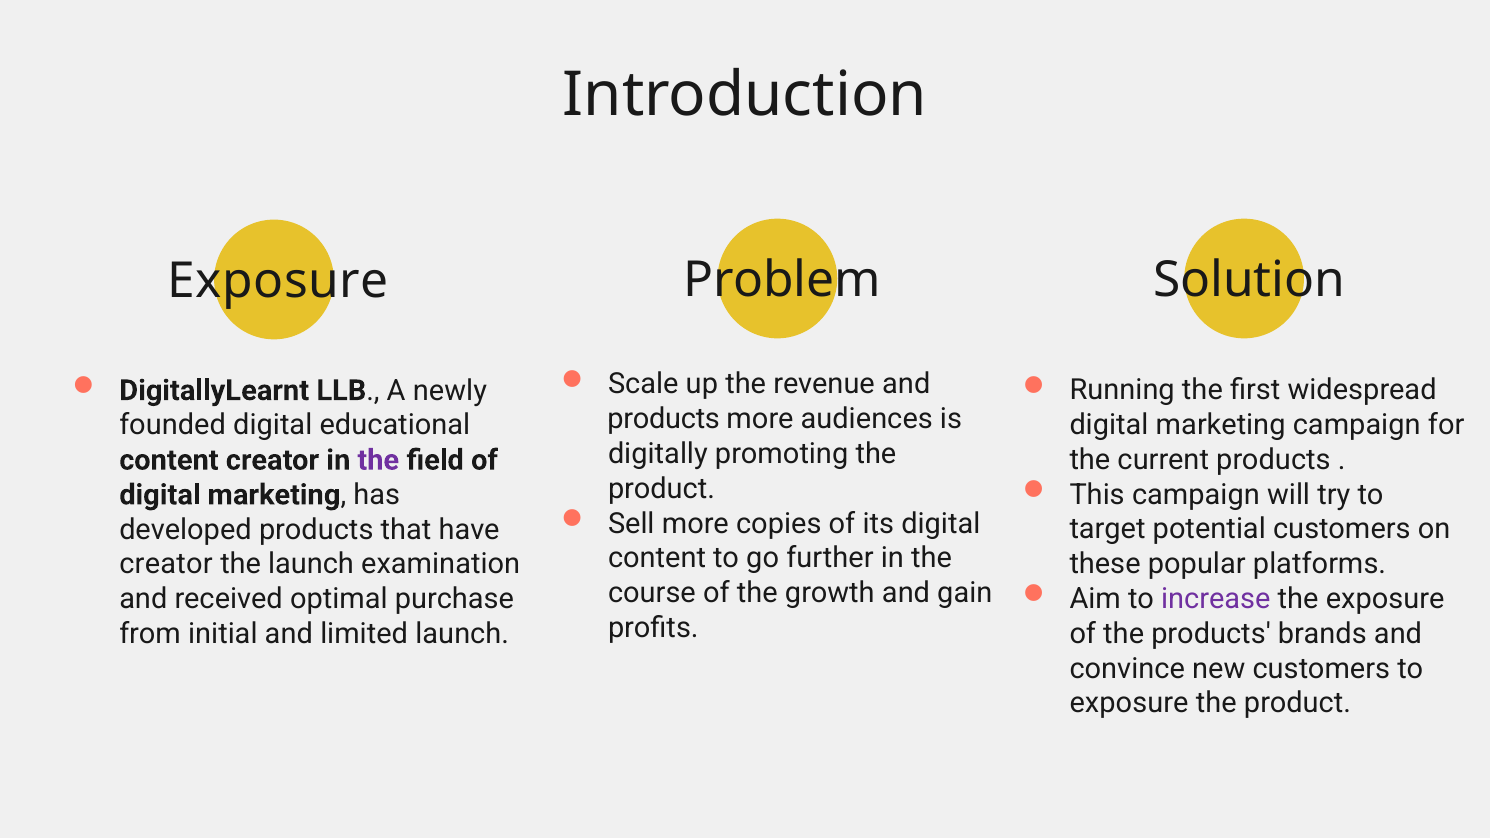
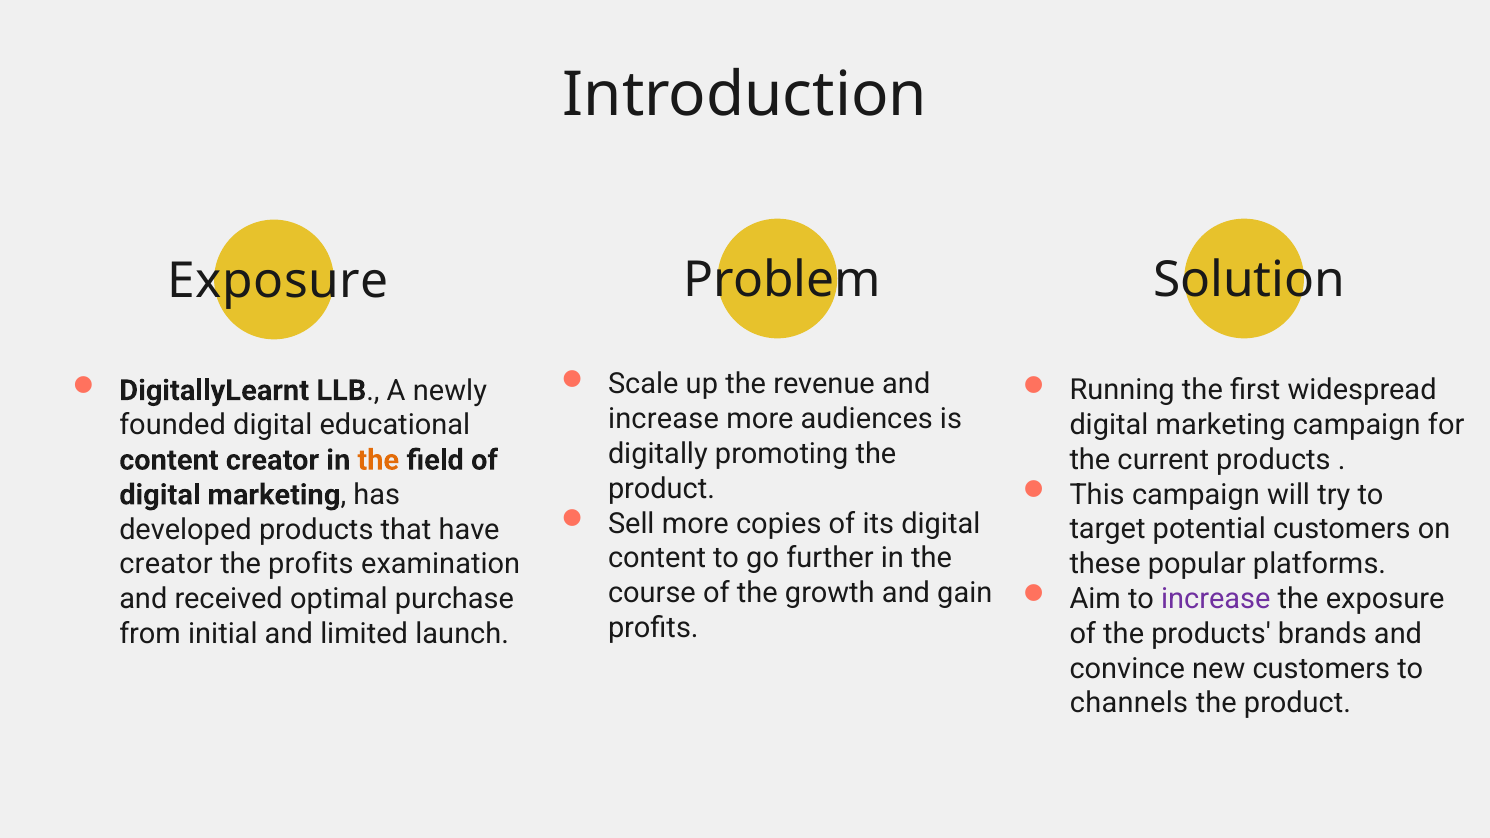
products at (664, 419): products -> increase
the at (378, 460) colour: purple -> orange
the launch: launch -> profits
exposure at (1129, 703): exposure -> channels
